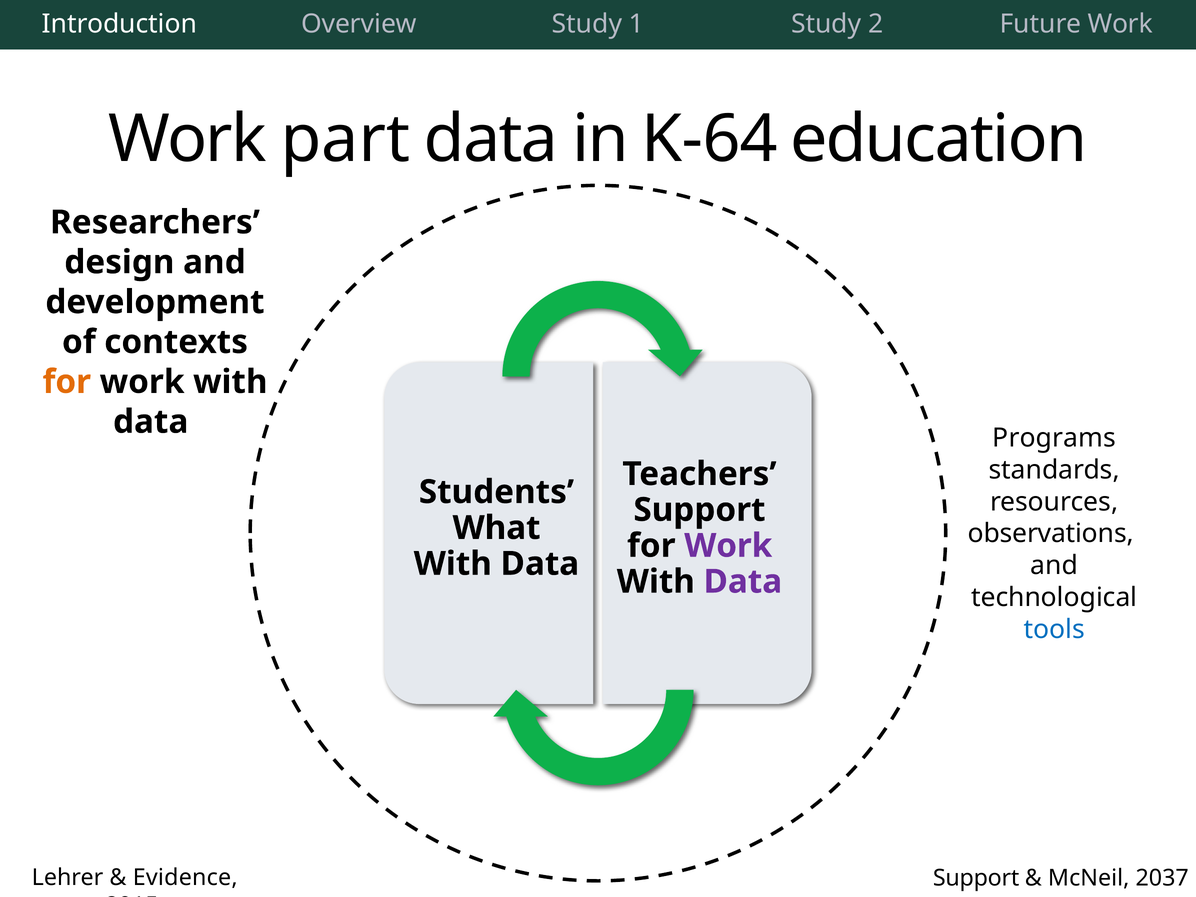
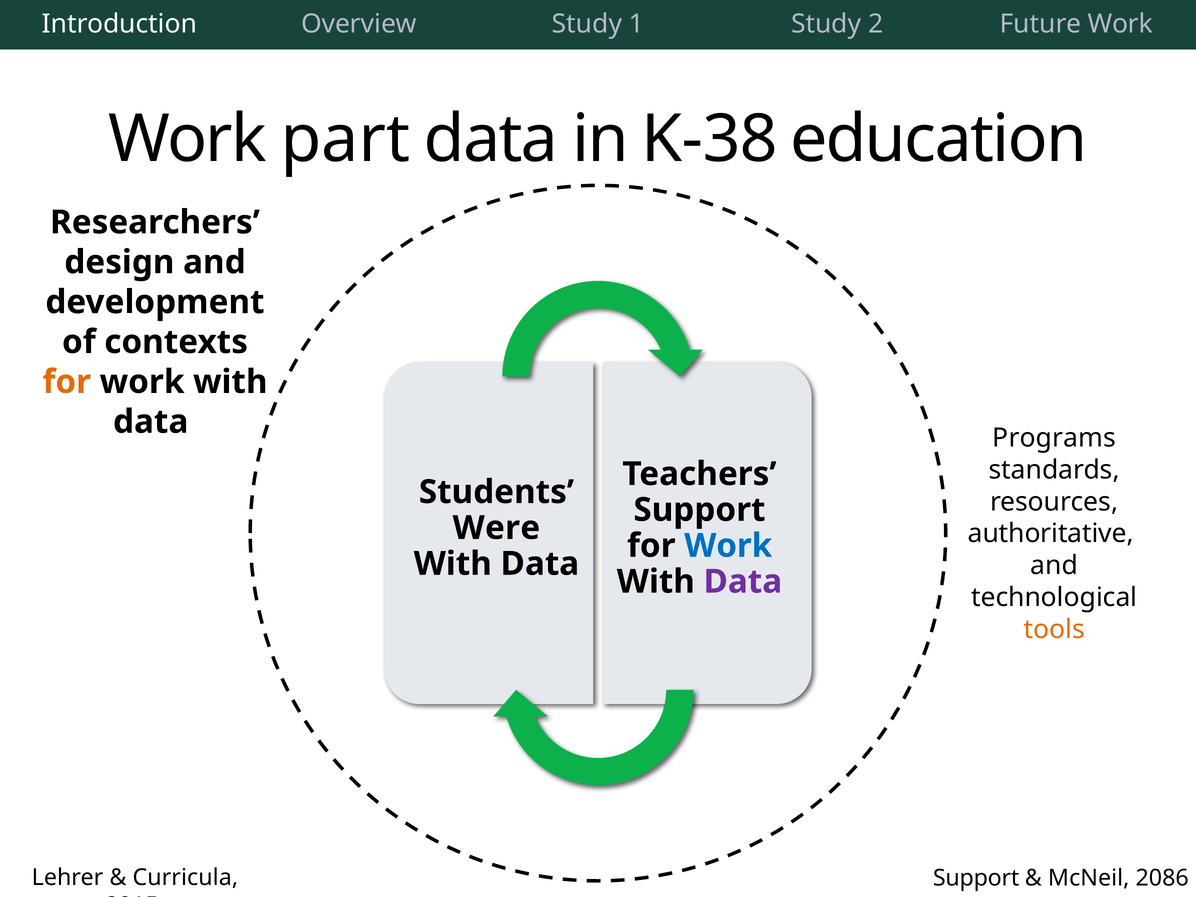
K-64: K-64 -> K-38
What: What -> Were
observations: observations -> authoritative
Work at (728, 546) colour: purple -> blue
tools colour: blue -> orange
Evidence: Evidence -> Curricula
2037: 2037 -> 2086
